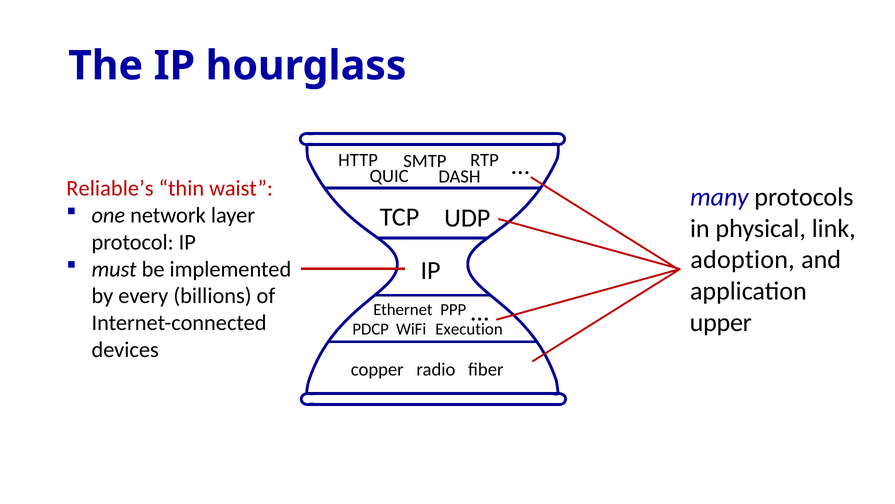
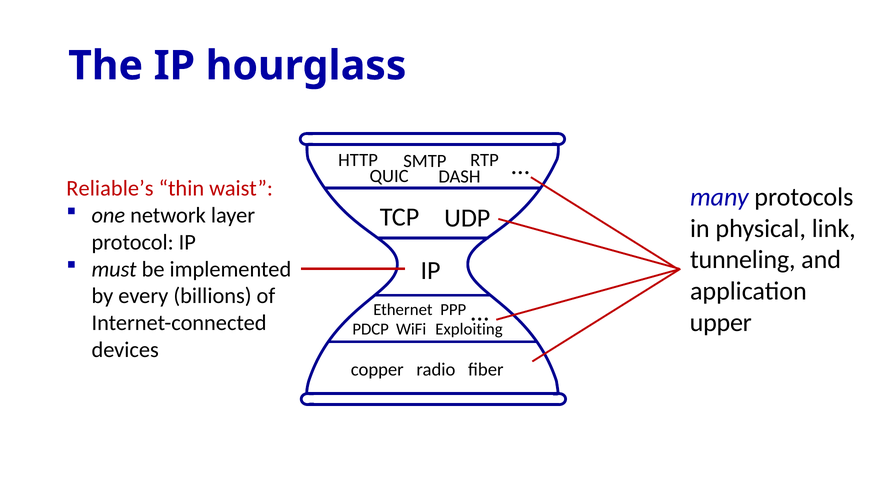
adoption: adoption -> tunneling
Execution: Execution -> Exploiting
